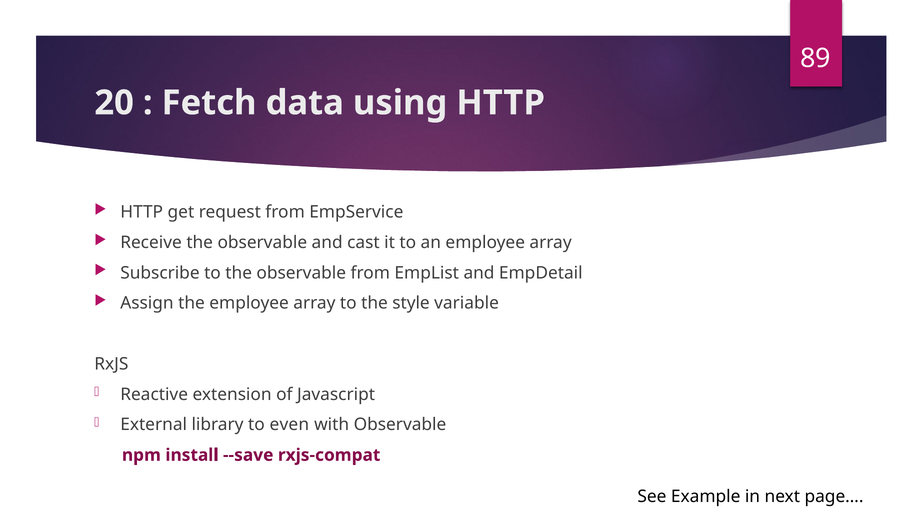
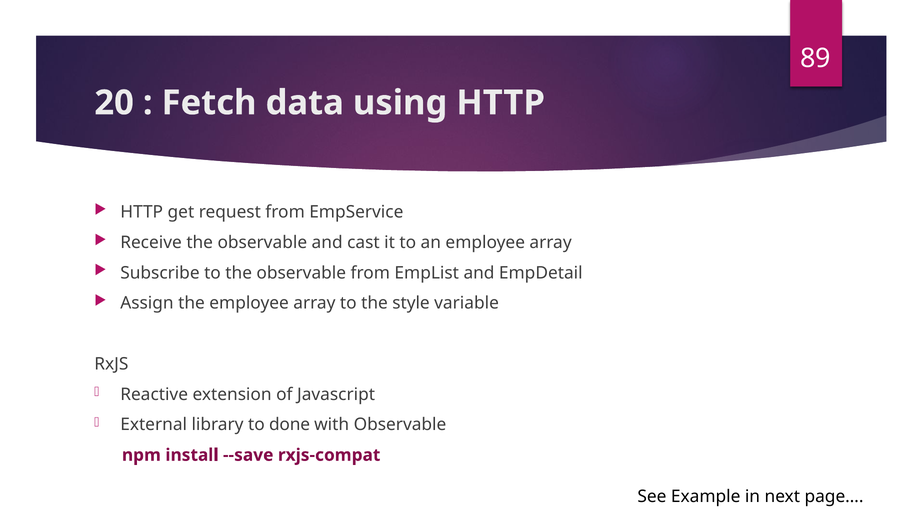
even: even -> done
